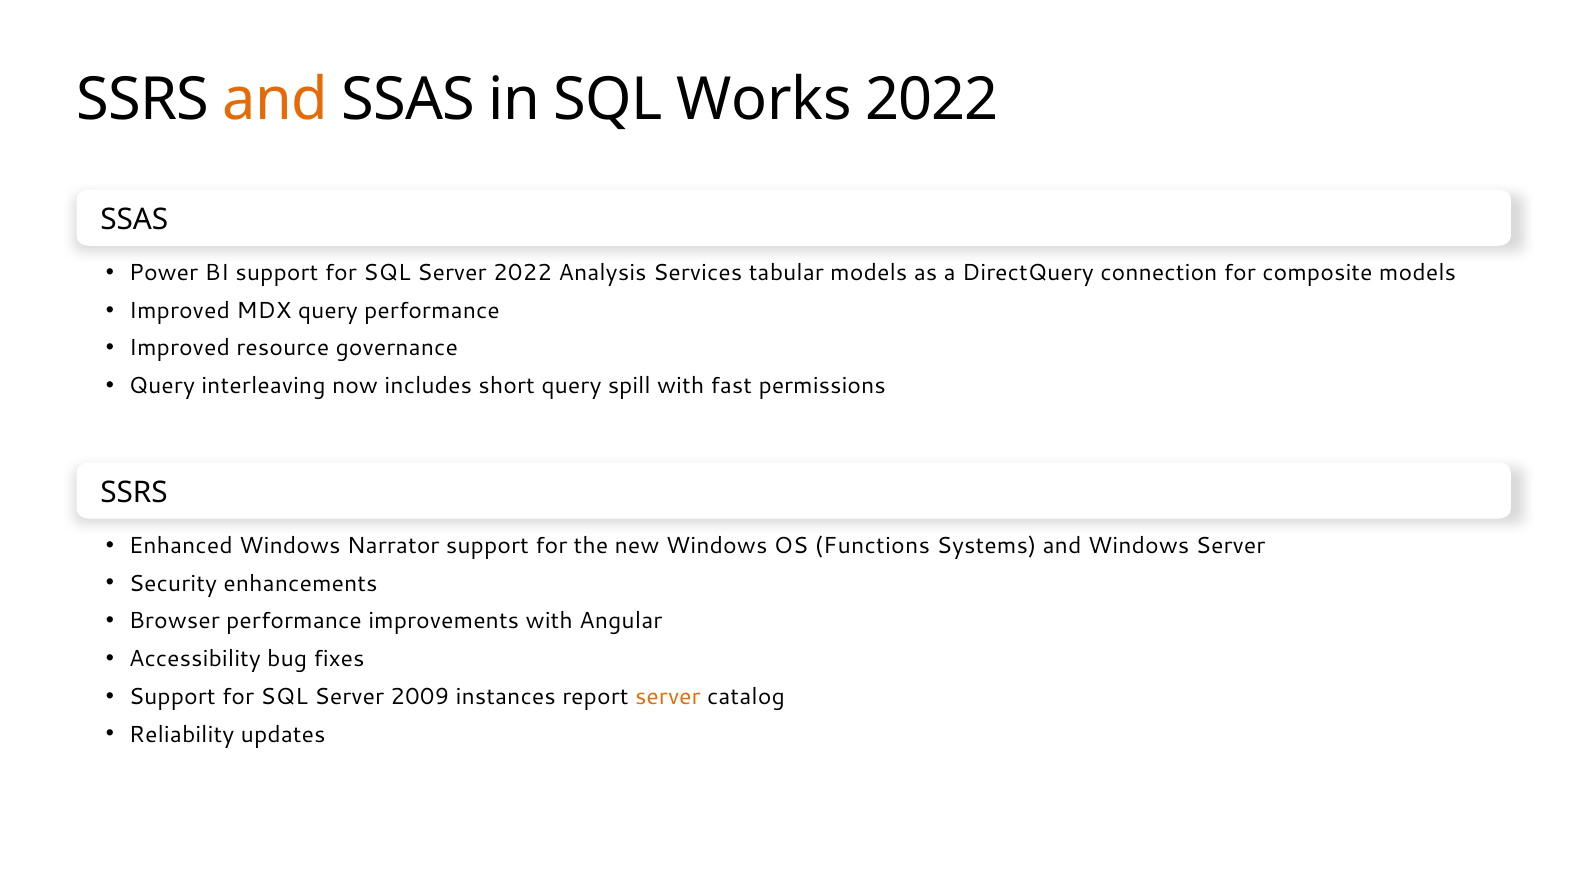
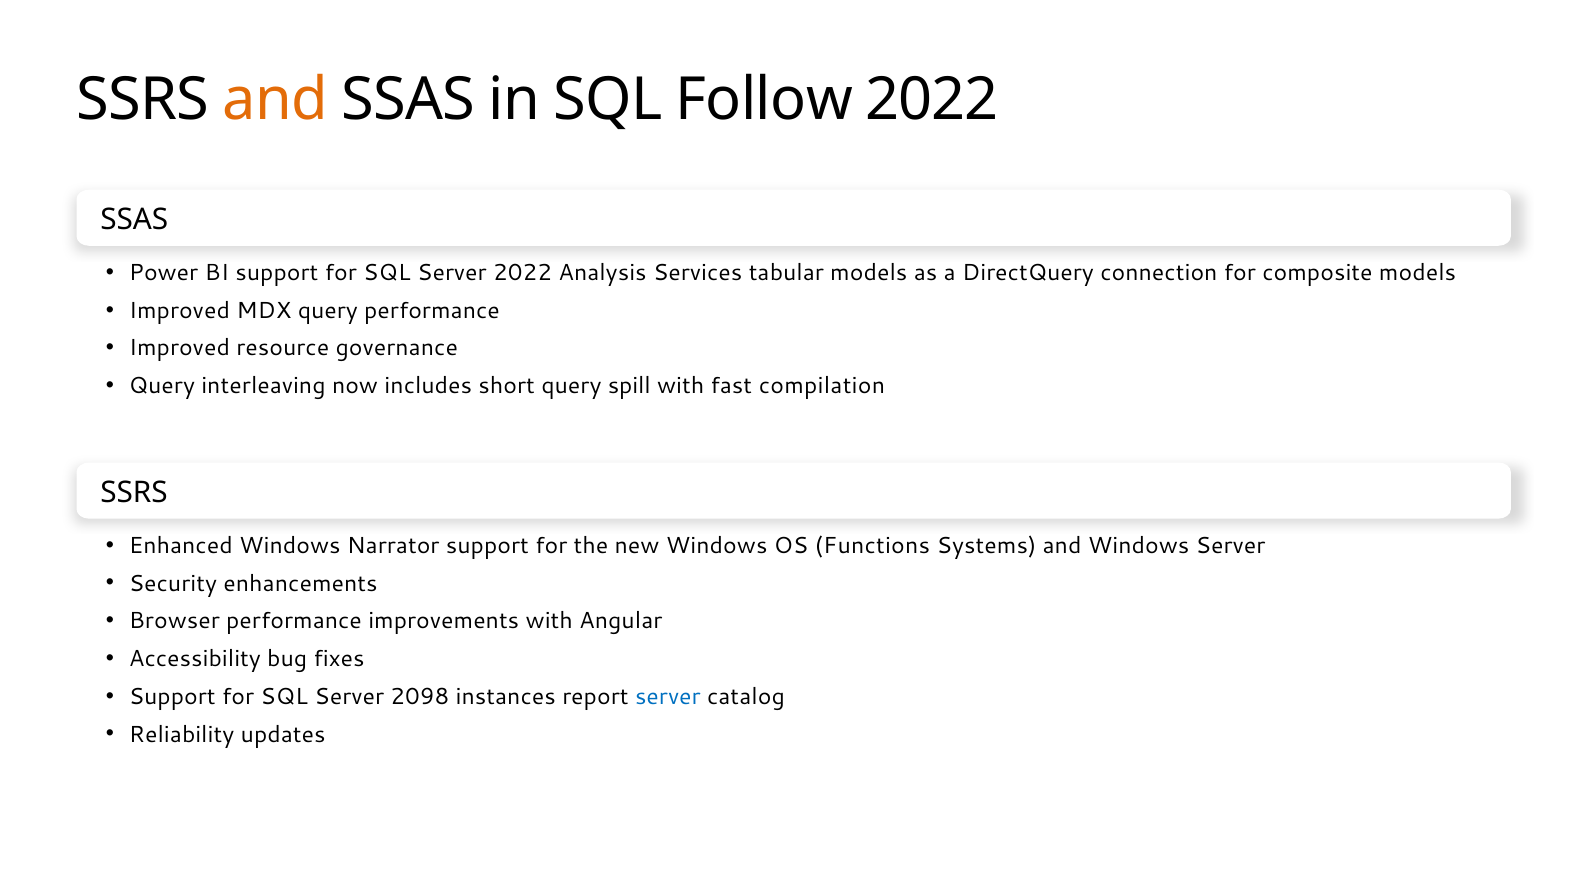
Works: Works -> Follow
permissions: permissions -> compilation
2009: 2009 -> 2098
server at (668, 696) colour: orange -> blue
